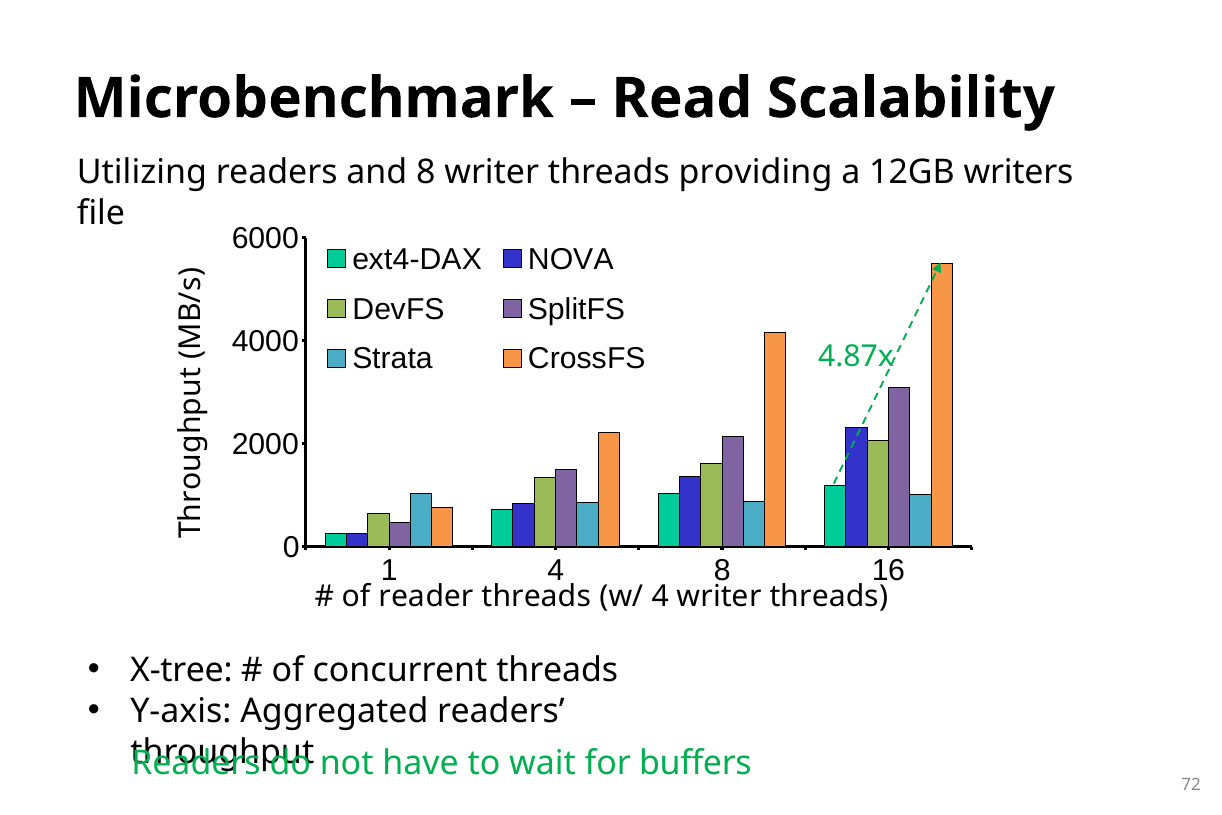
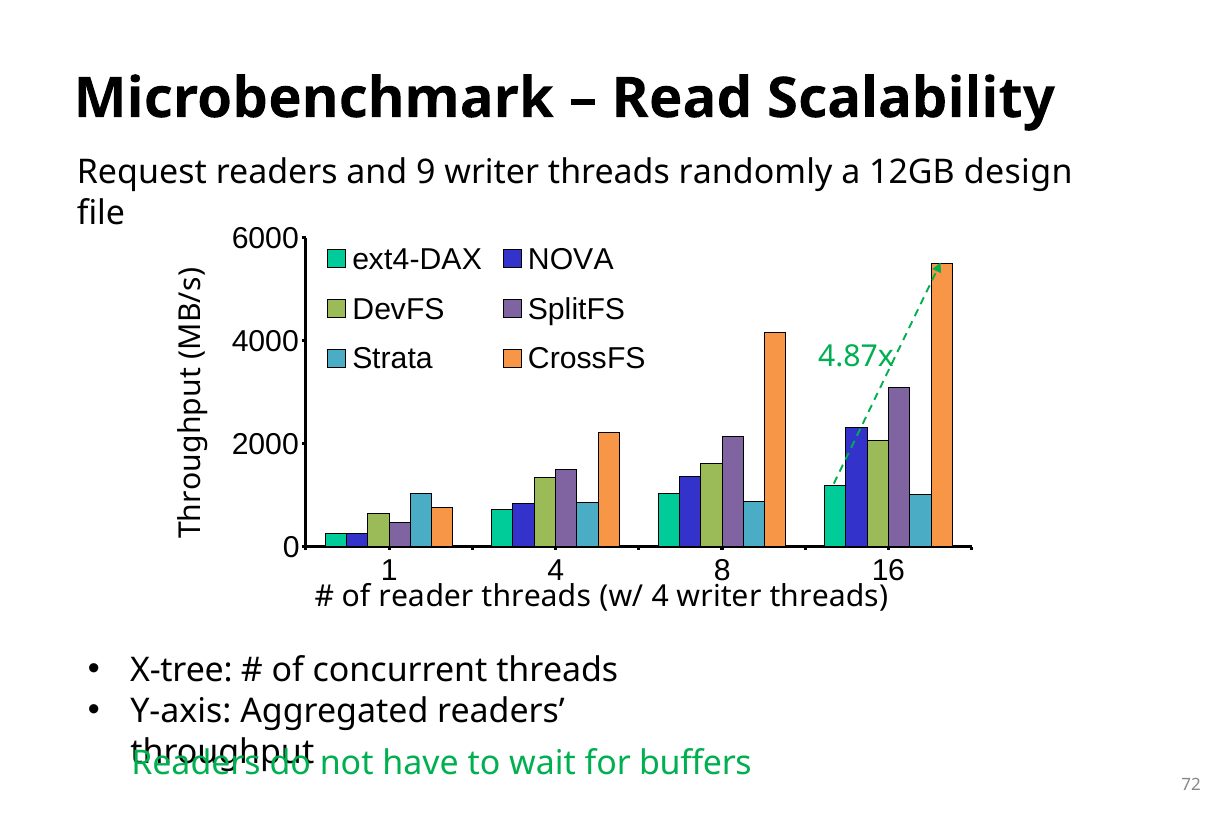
Utilizing: Utilizing -> Request
and 8: 8 -> 9
providing: providing -> randomly
writers: writers -> design
